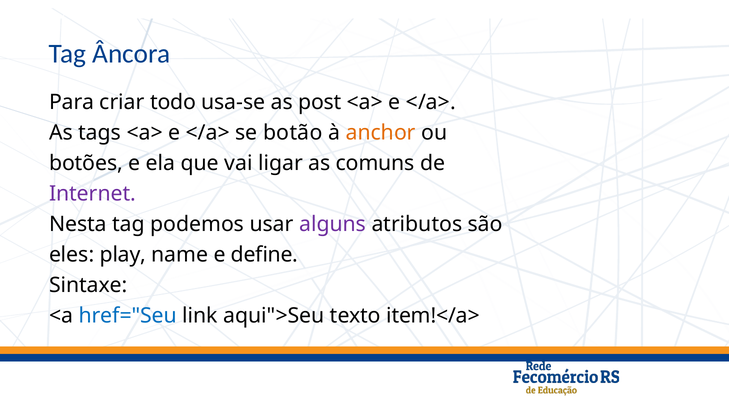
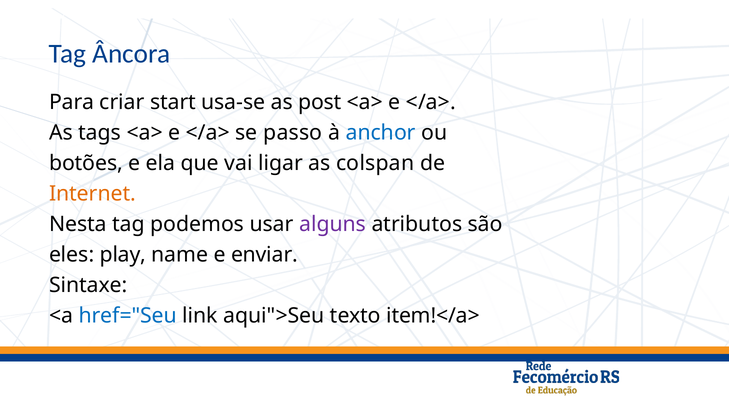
todo: todo -> start
botão: botão -> passo
anchor colour: orange -> blue
comuns: comuns -> colspan
Internet colour: purple -> orange
define: define -> enviar
